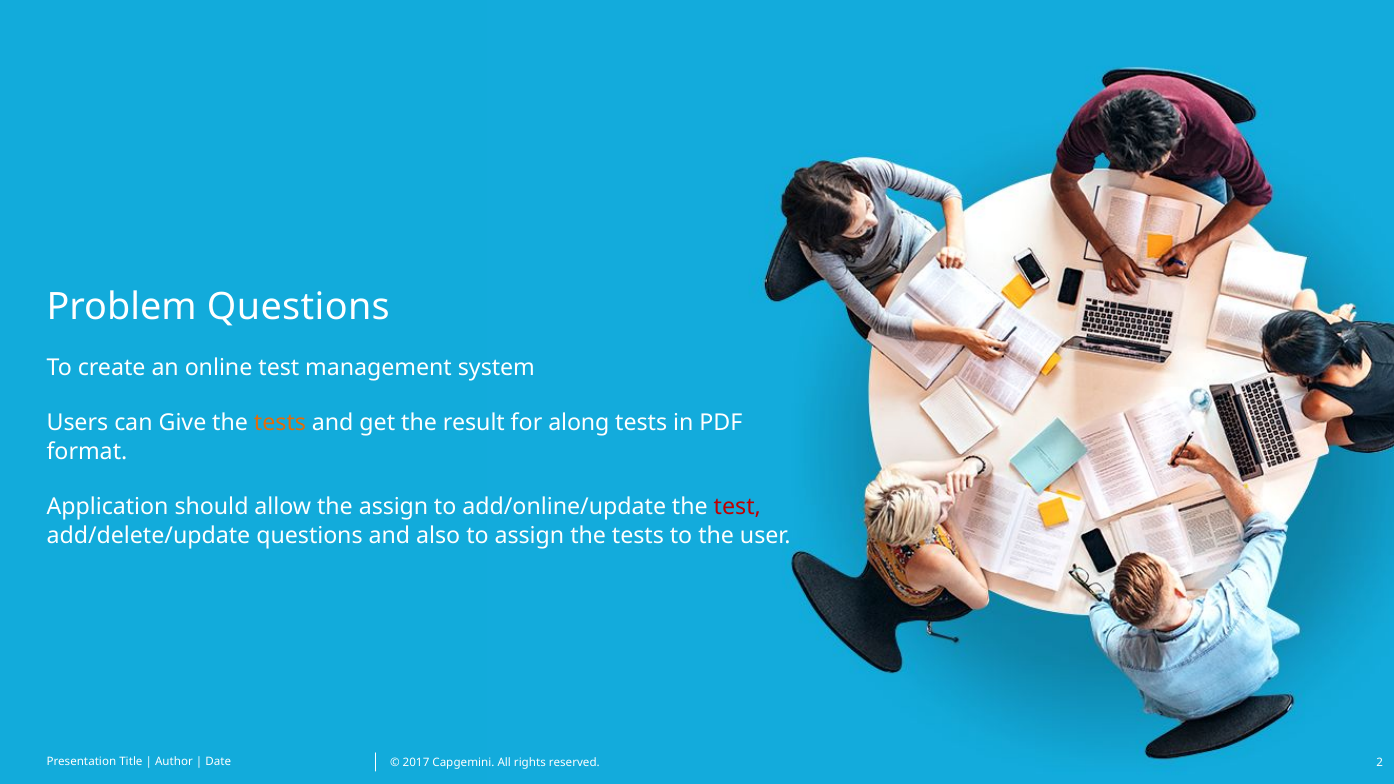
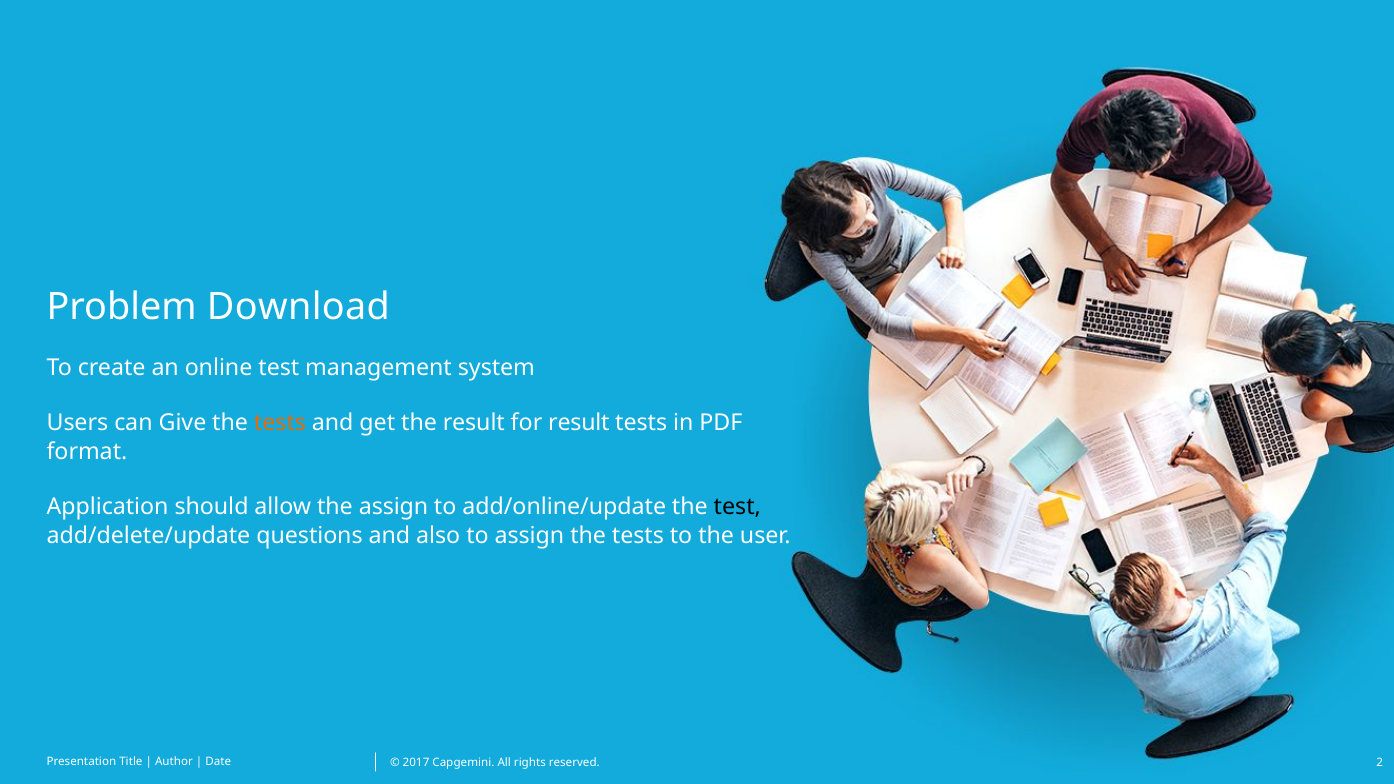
Problem Questions: Questions -> Download
for along: along -> result
test at (737, 507) colour: red -> black
